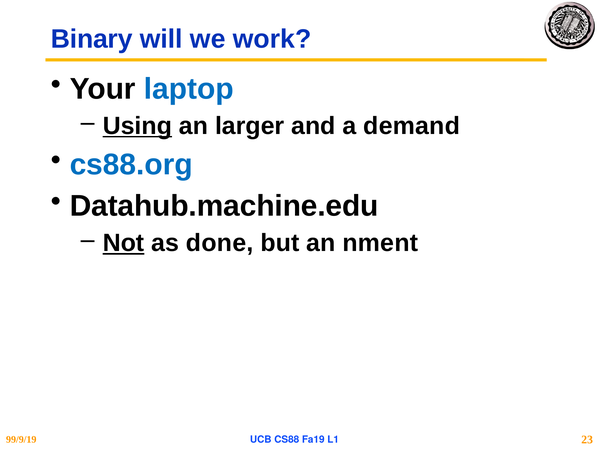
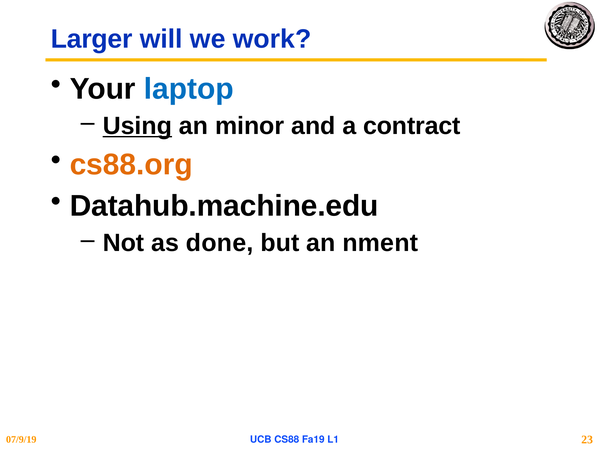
Binary: Binary -> Larger
larger: larger -> minor
demand: demand -> contract
cs88.org colour: blue -> orange
Not underline: present -> none
99/9/19: 99/9/19 -> 07/9/19
